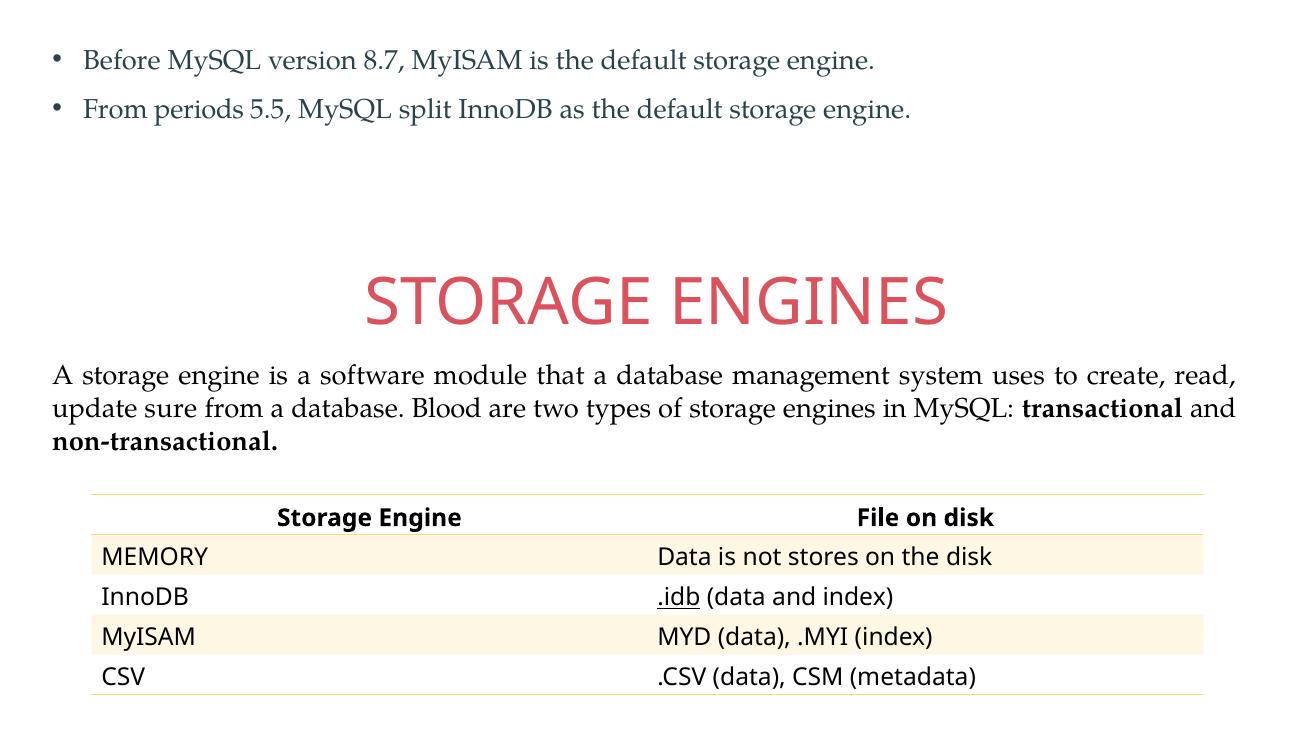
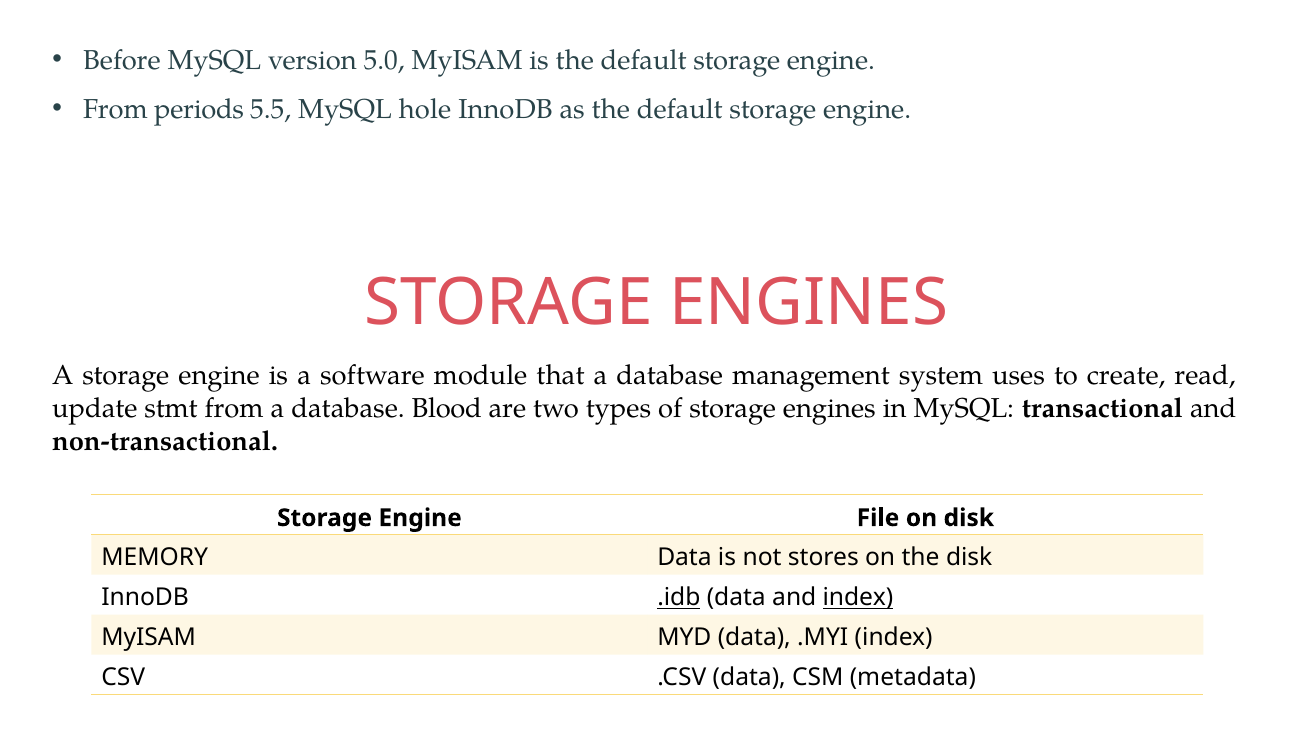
8.7: 8.7 -> 5.0
split: split -> hole
sure: sure -> stmt
index at (858, 598) underline: none -> present
